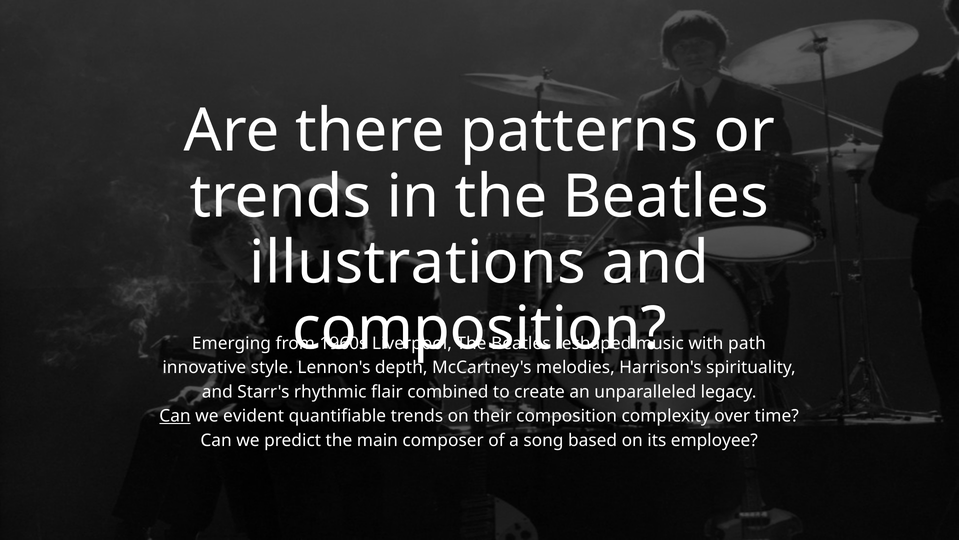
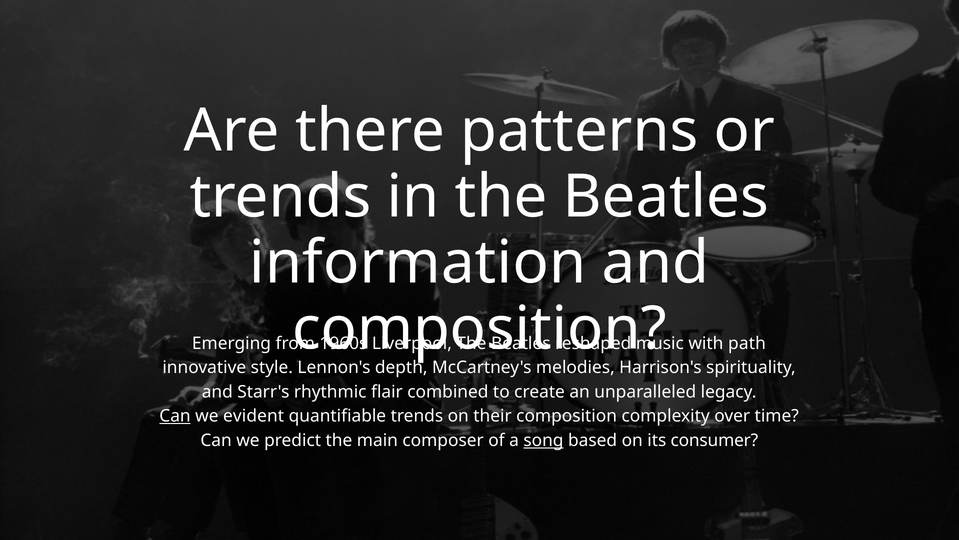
illustrations: illustrations -> information
song underline: none -> present
employee: employee -> consumer
